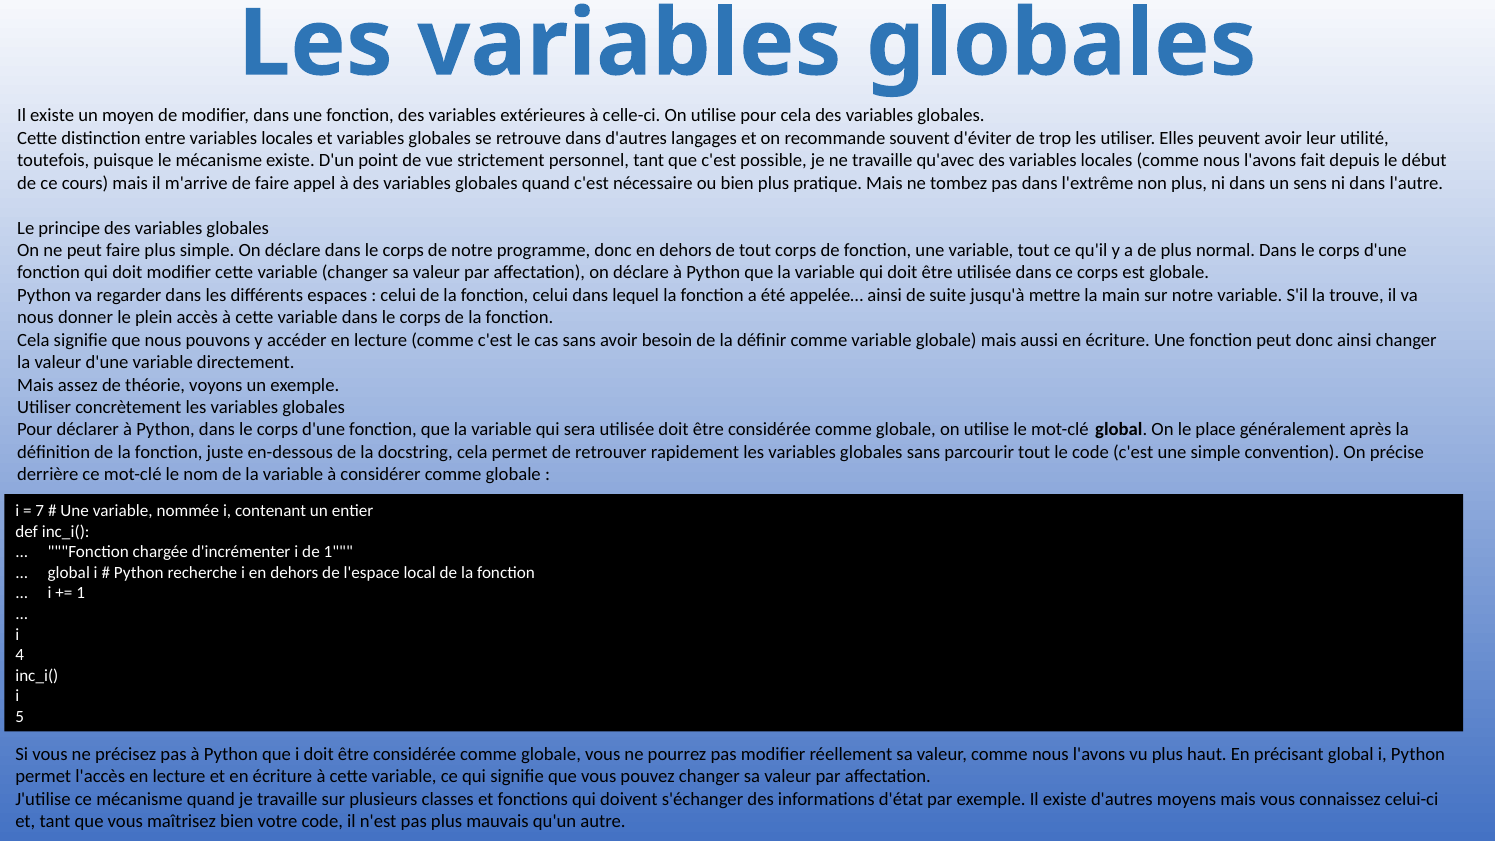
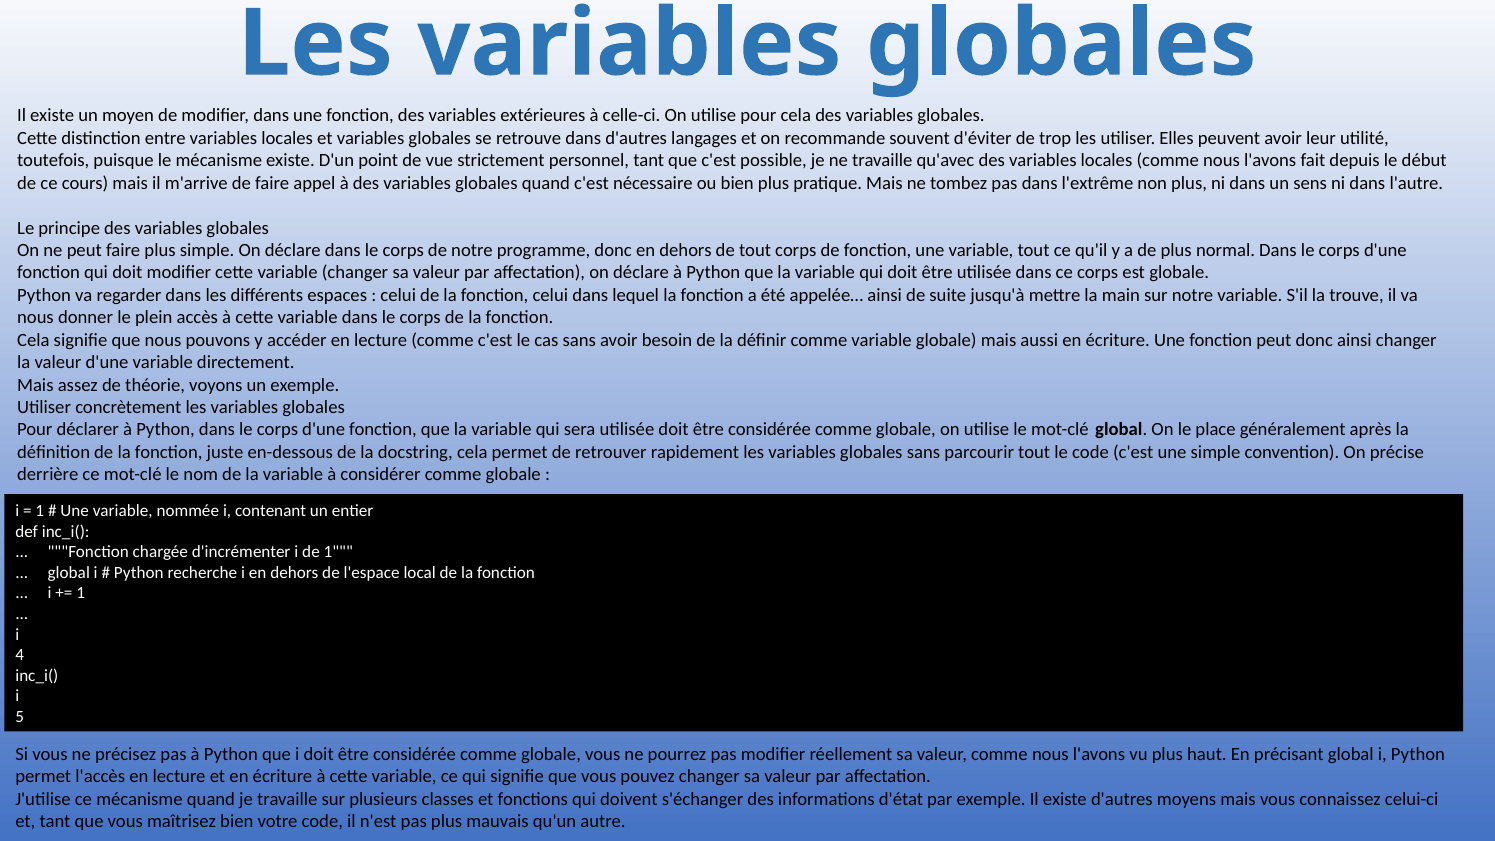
7 at (40, 511): 7 -> 1
